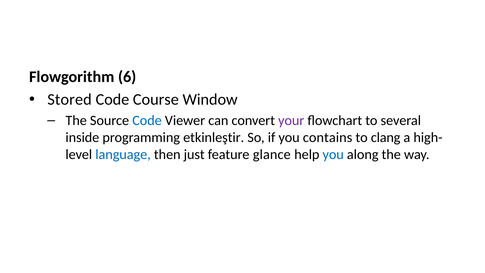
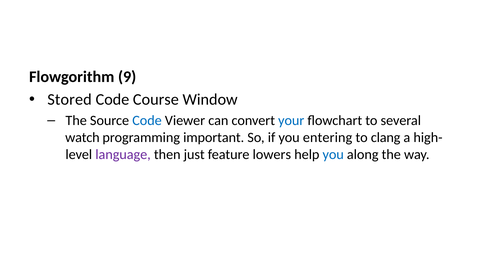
6: 6 -> 9
your colour: purple -> blue
inside: inside -> watch
etkinleştir: etkinleştir -> important
contains: contains -> entering
language colour: blue -> purple
glance: glance -> lowers
